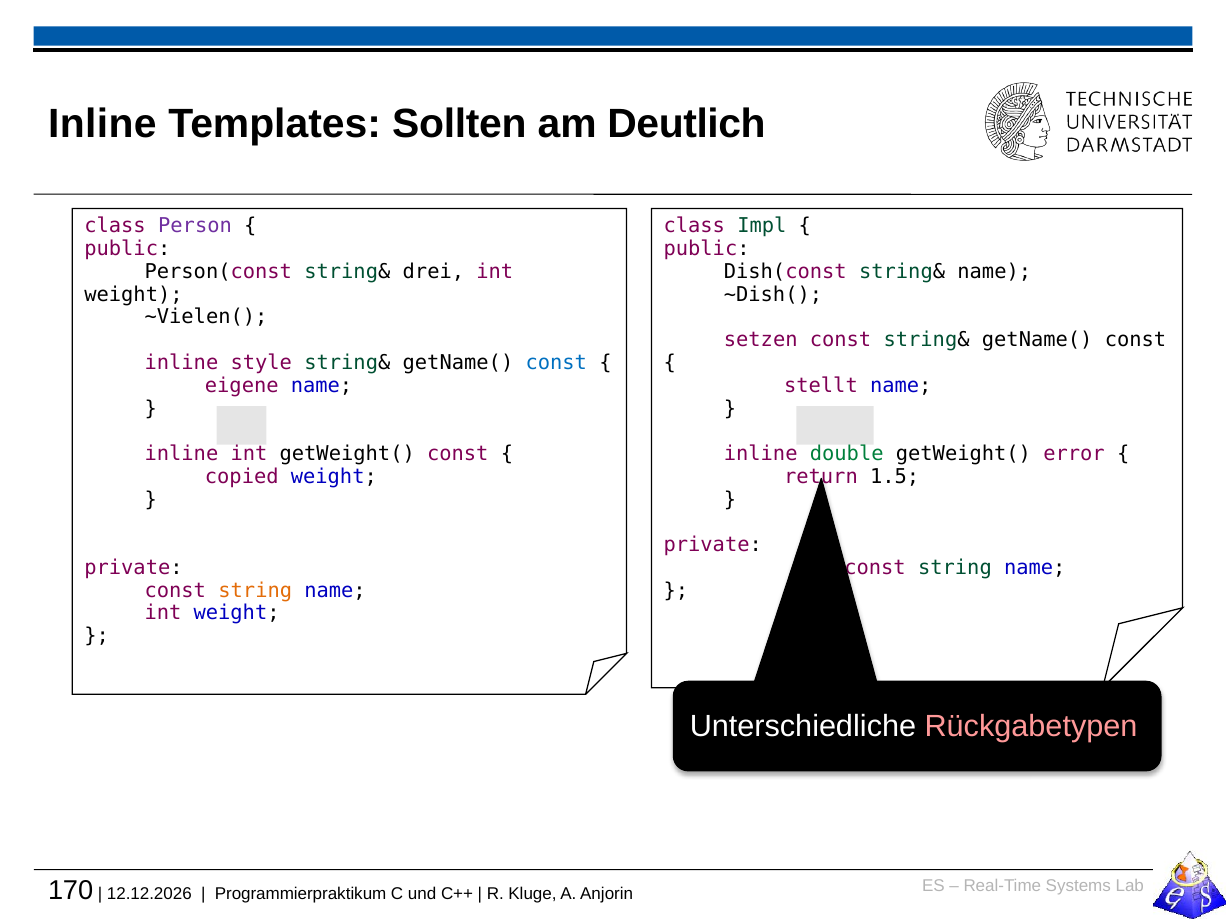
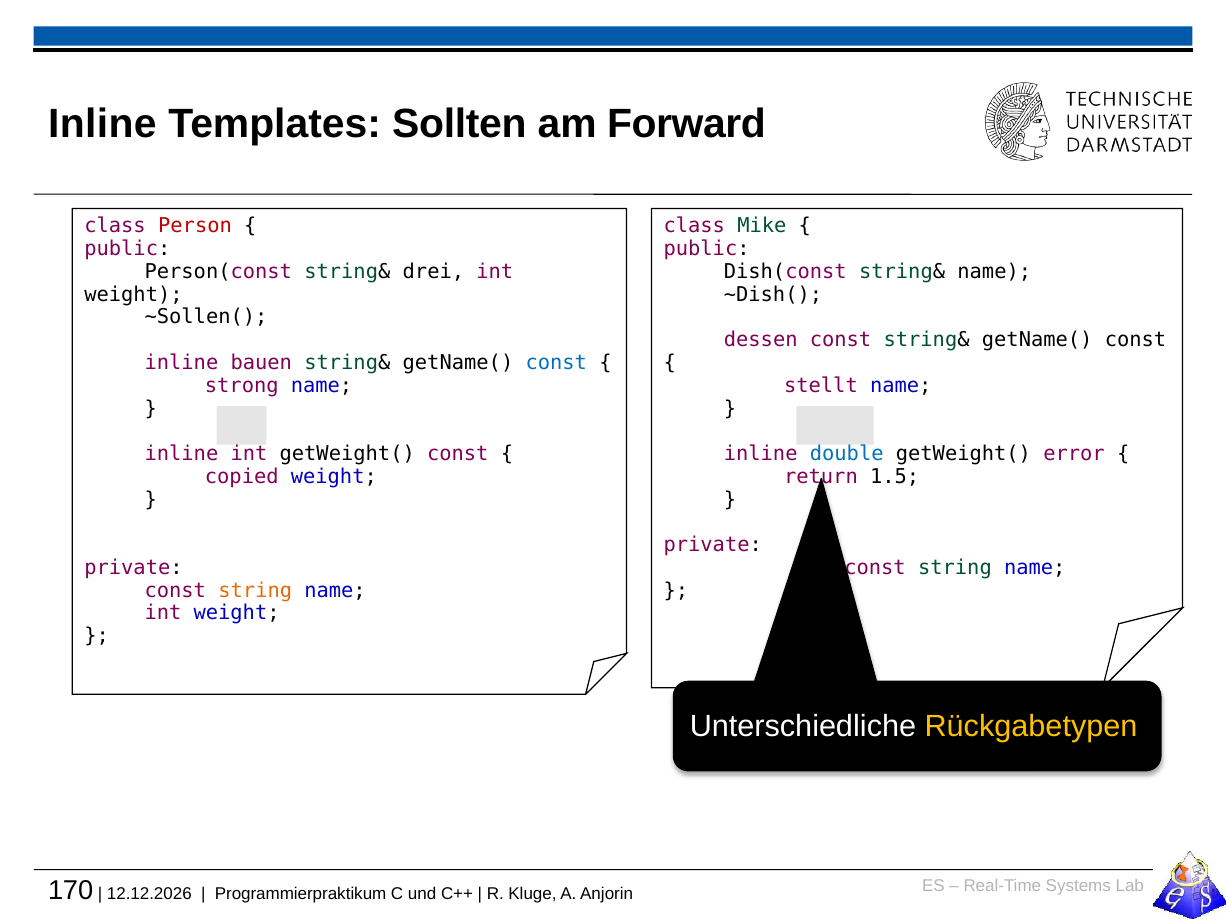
Deutlich: Deutlich -> Forward
Person colour: purple -> red
Impl: Impl -> Mike
~Vielen(: ~Vielen( -> ~Sollen(
setzen: setzen -> dessen
style: style -> bauen
eigene: eigene -> strong
double colour: green -> blue
Rückgabetypen colour: pink -> yellow
